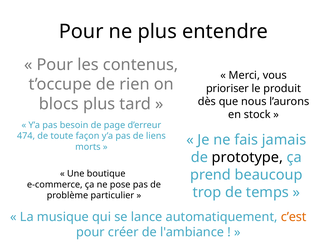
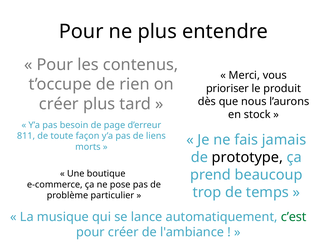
blocs at (59, 104): blocs -> créer
474: 474 -> 811
c’est colour: orange -> green
